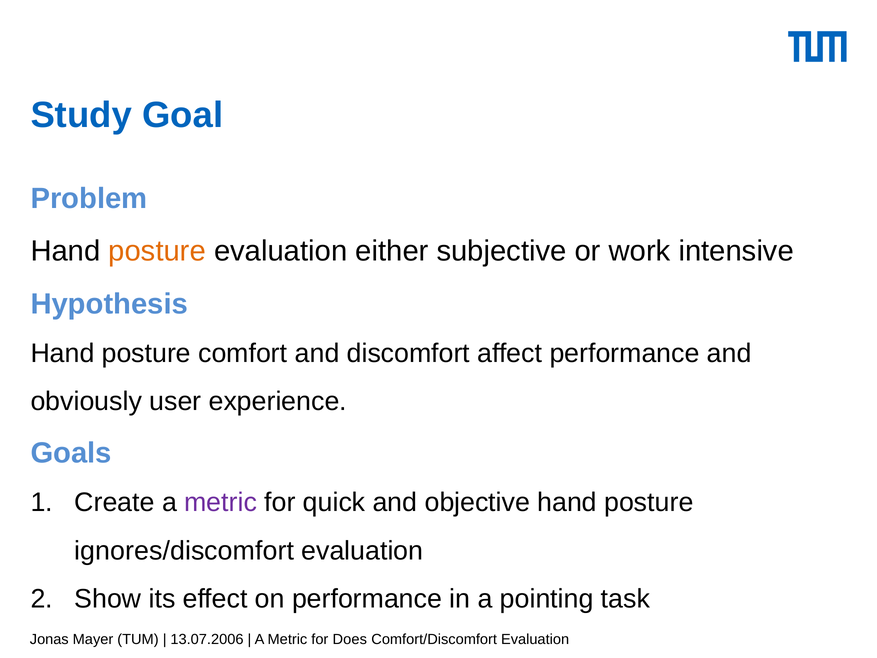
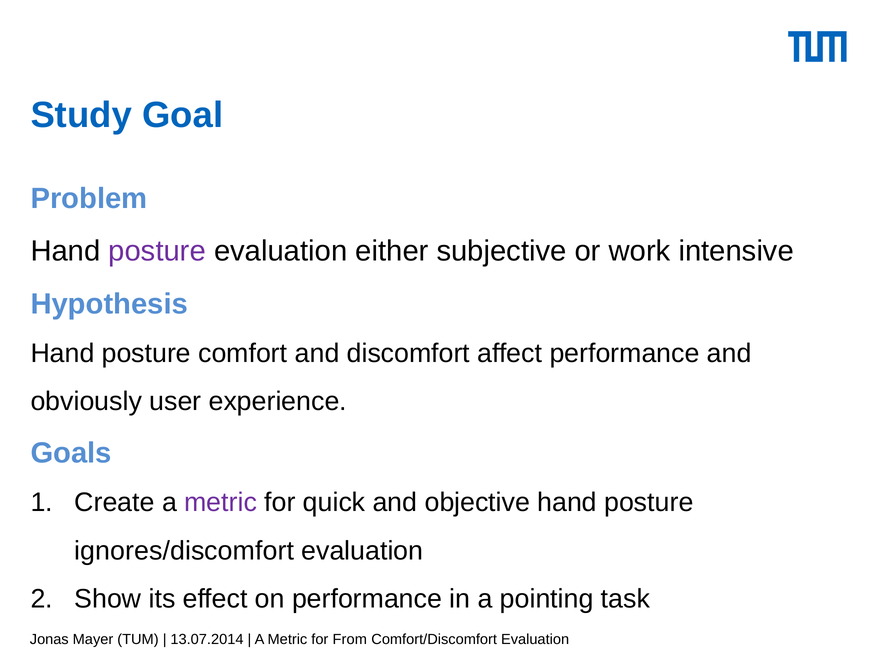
posture at (157, 251) colour: orange -> purple
13.07.2006: 13.07.2006 -> 13.07.2014
Does: Does -> From
